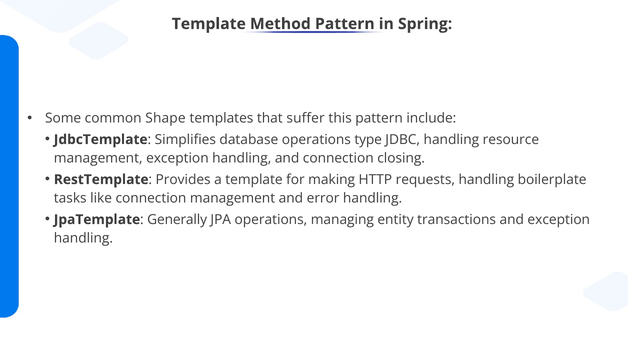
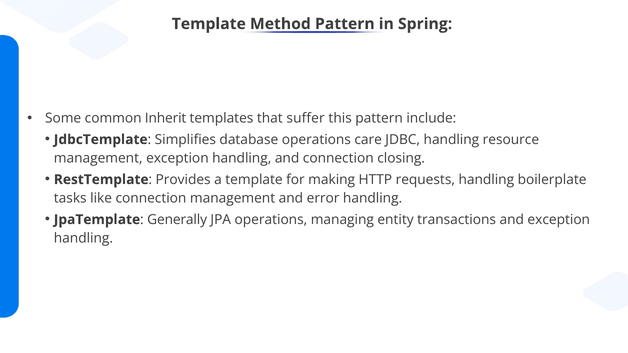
Shape: Shape -> Inherit
type: type -> care
